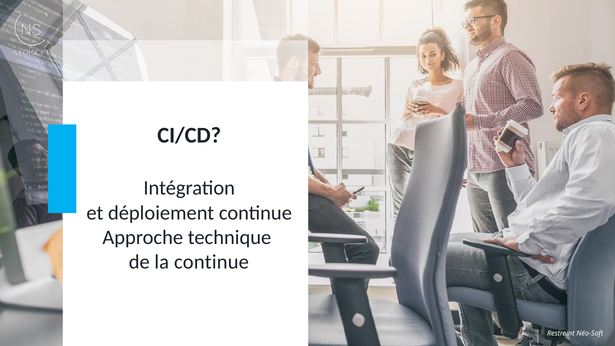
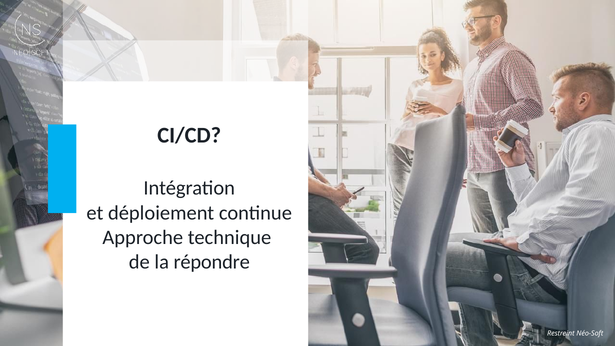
la continue: continue -> répondre
